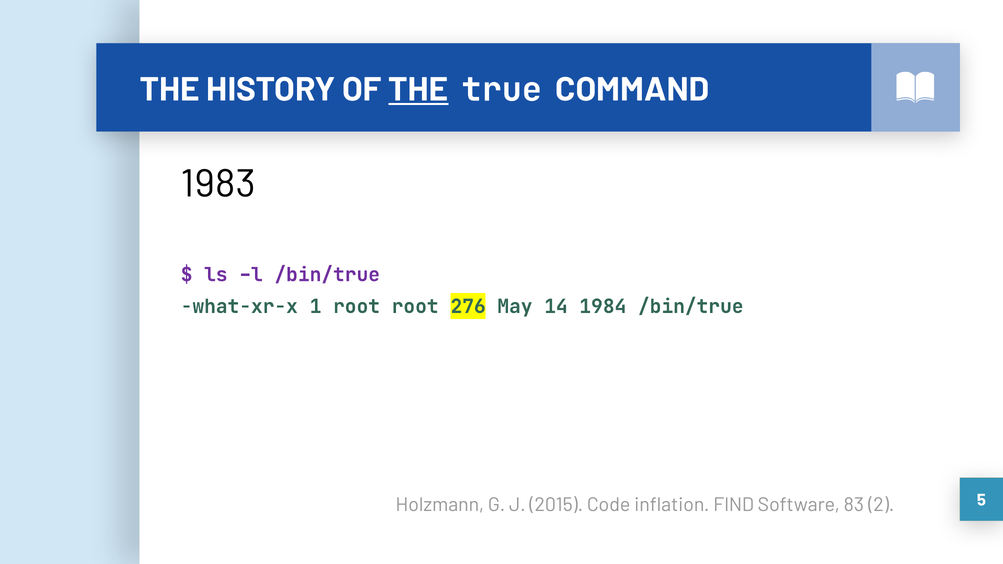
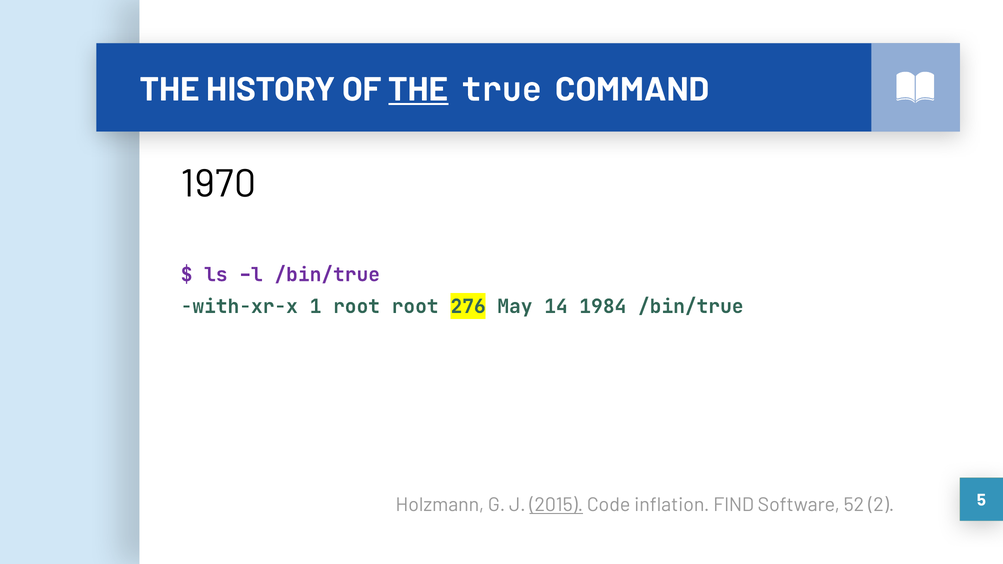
1983: 1983 -> 1970
what-xr-x: what-xr-x -> with-xr-x
2015 underline: none -> present
83: 83 -> 52
